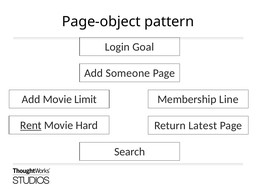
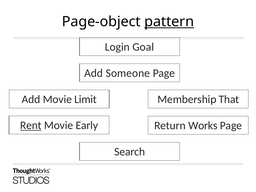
pattern underline: none -> present
Line: Line -> That
Hard: Hard -> Early
Latest: Latest -> Works
